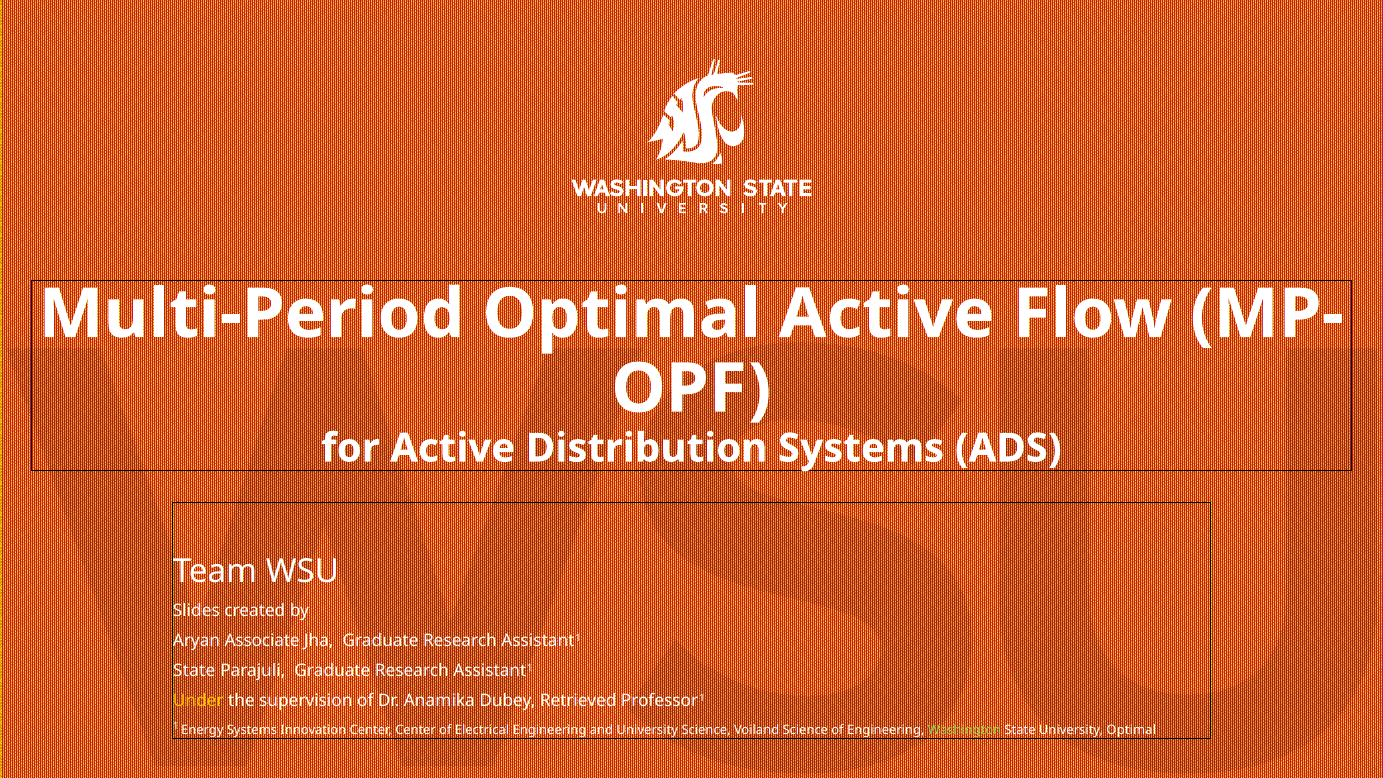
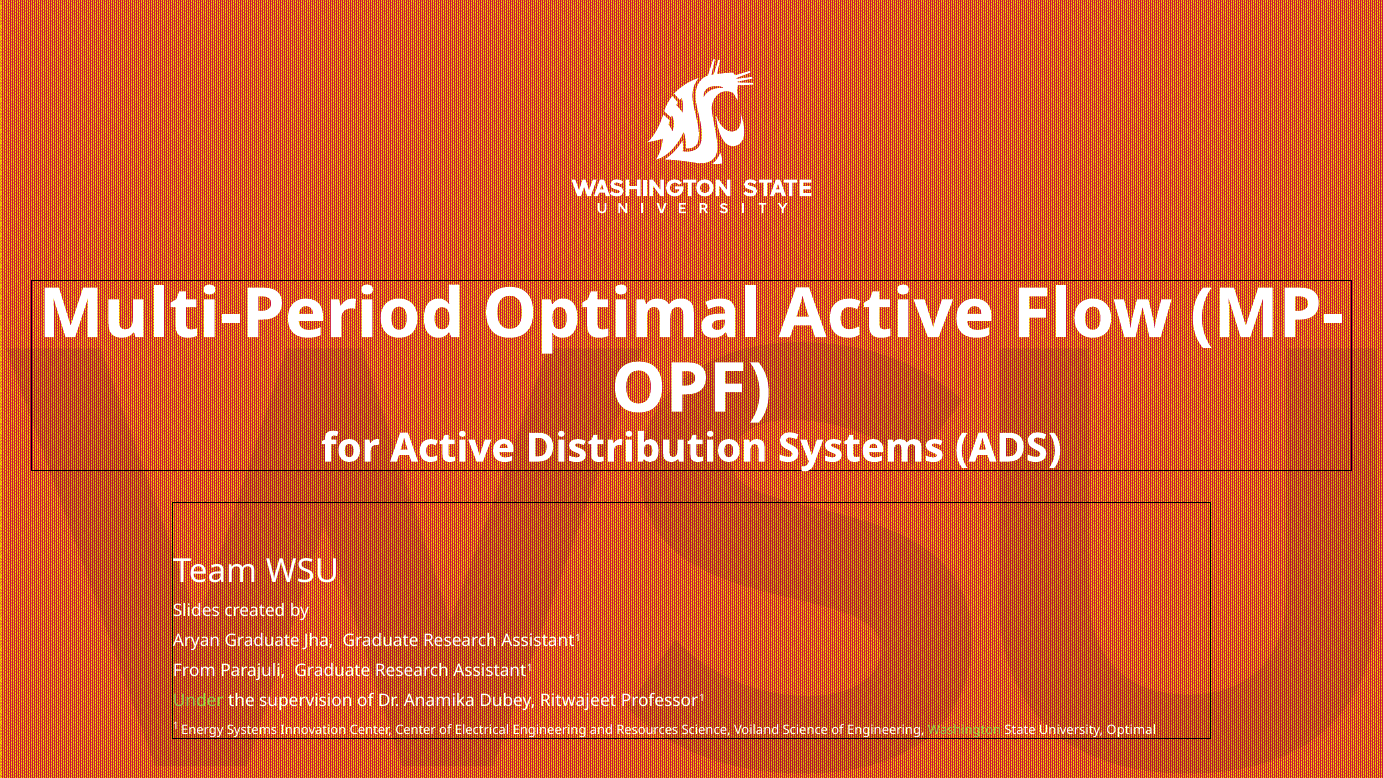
Aryan Associate: Associate -> Graduate
State at (194, 671): State -> From
Under colour: yellow -> light green
Retrieved: Retrieved -> Ritwajeet
and University: University -> Resources
